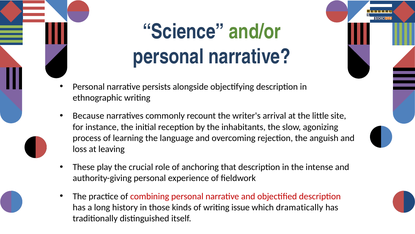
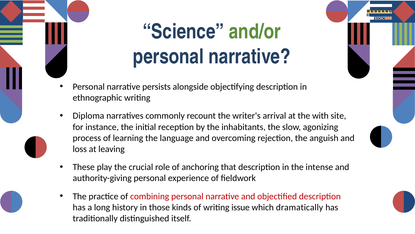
Because: Because -> Diploma
little: little -> with
